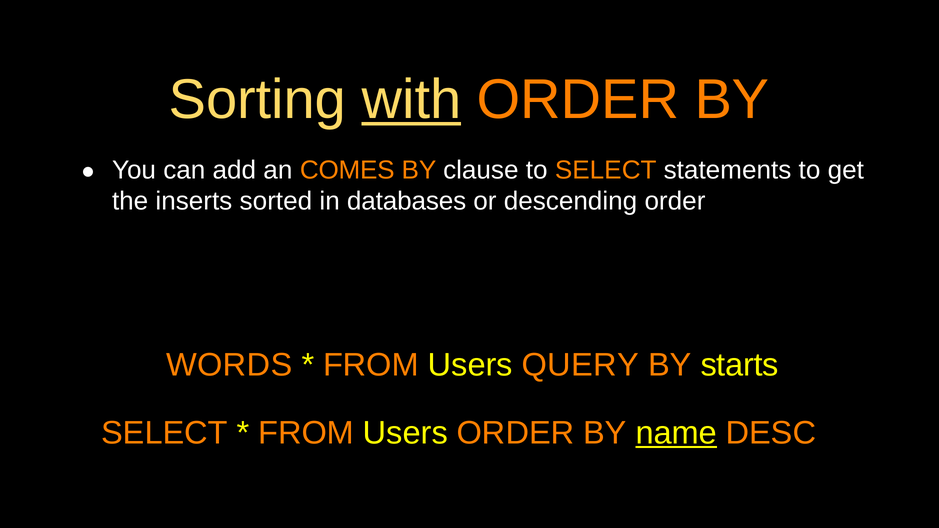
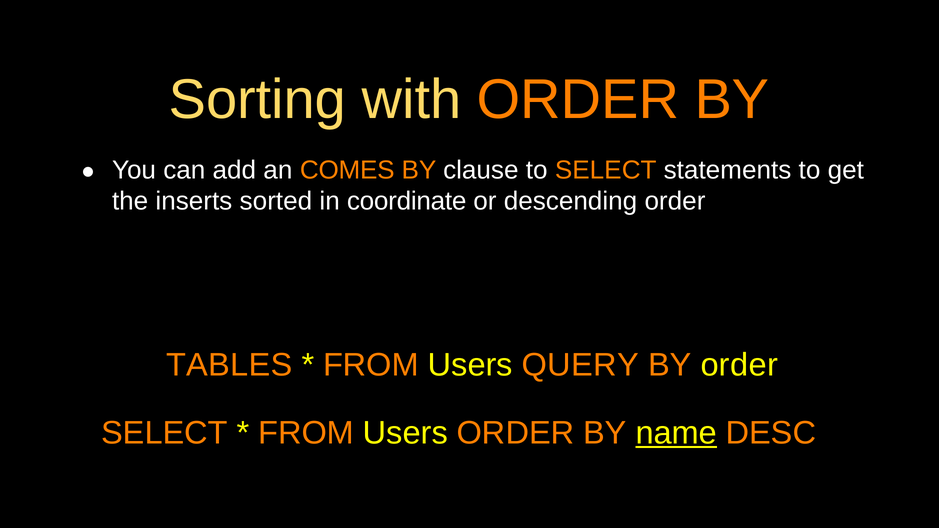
with underline: present -> none
databases: databases -> coordinate
WORDS: WORDS -> TABLES
BY starts: starts -> order
